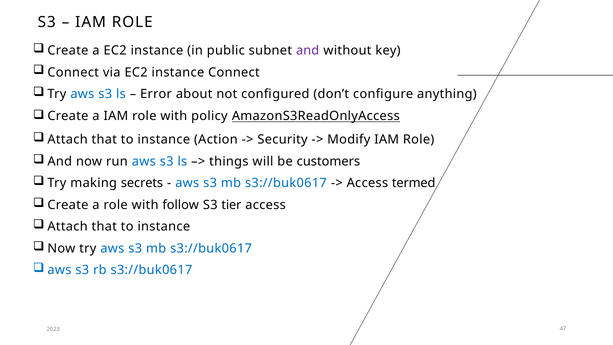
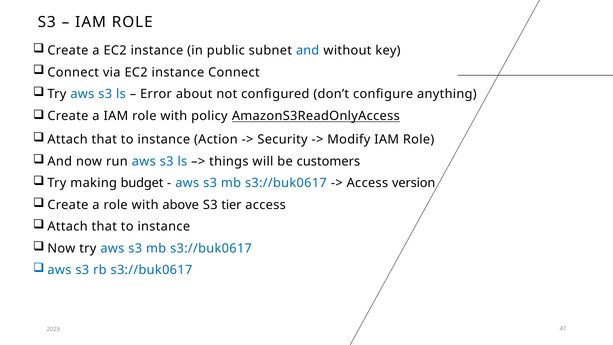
and at (308, 51) colour: purple -> blue
secrets: secrets -> budget
termed: termed -> version
follow: follow -> above
